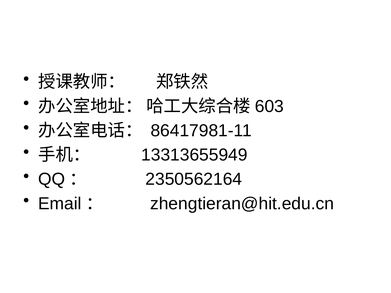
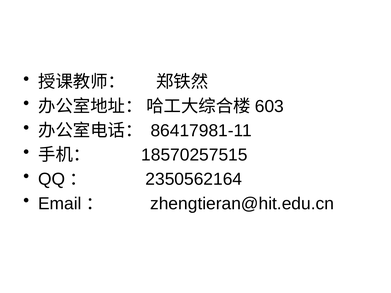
13313655949: 13313655949 -> 18570257515
